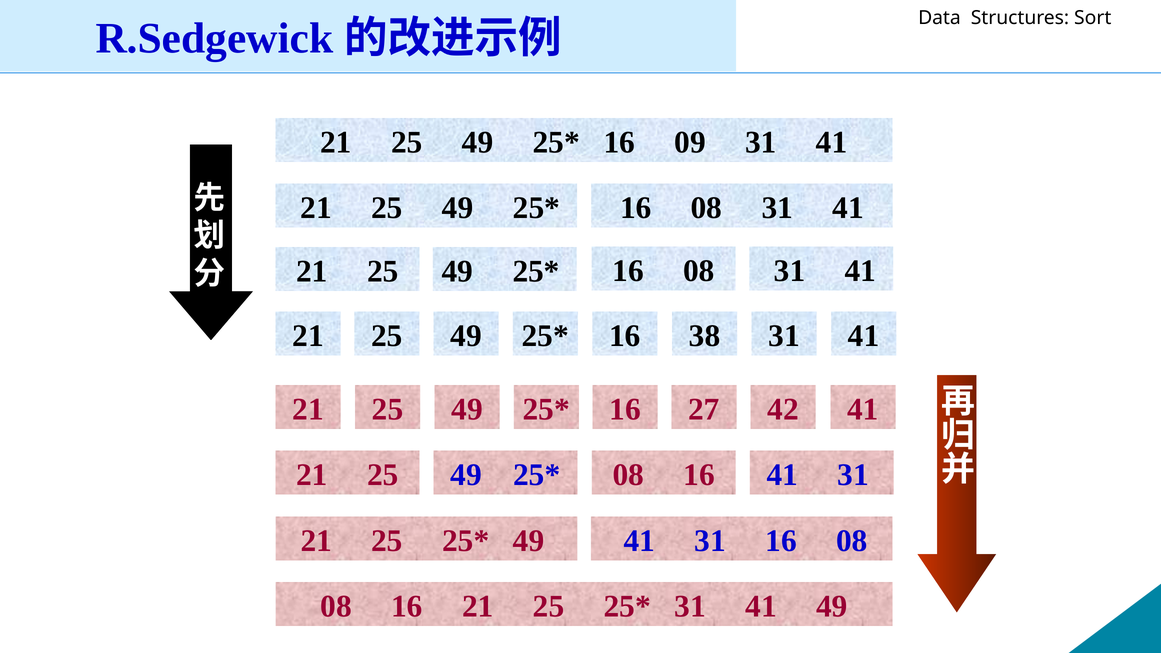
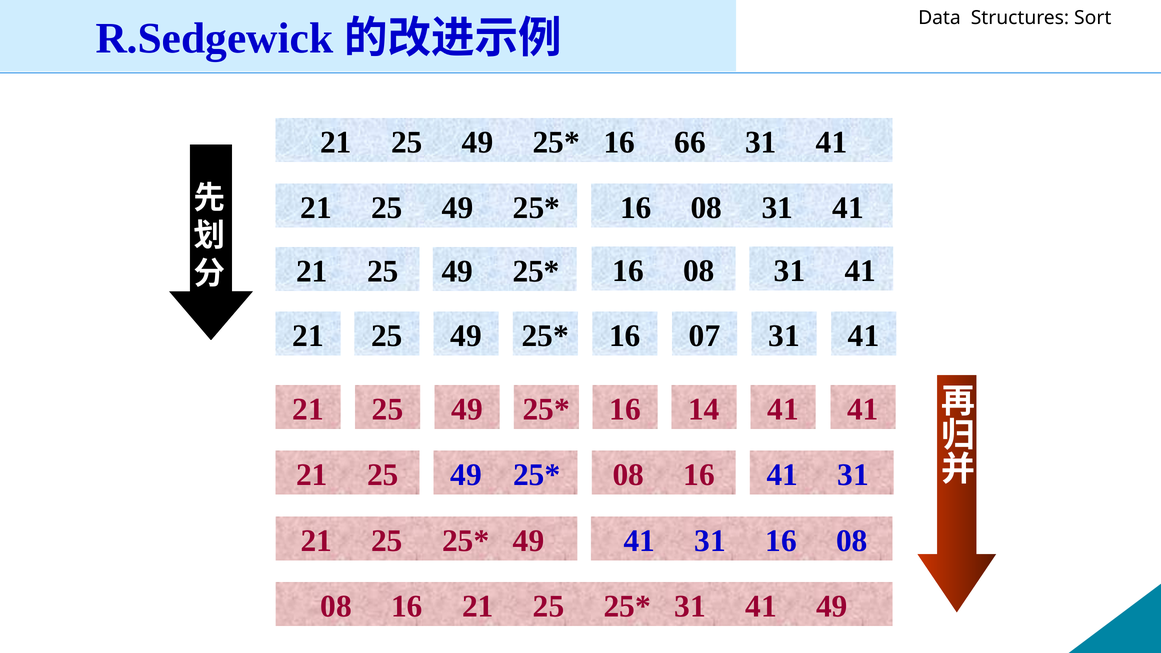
09: 09 -> 66
38: 38 -> 07
27: 27 -> 14
42 at (783, 409): 42 -> 41
